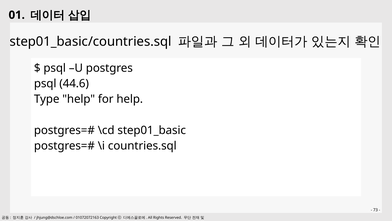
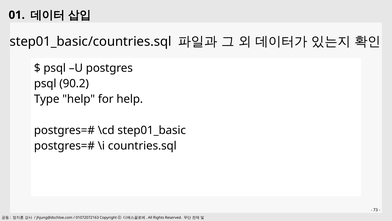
44.6: 44.6 -> 90.2
